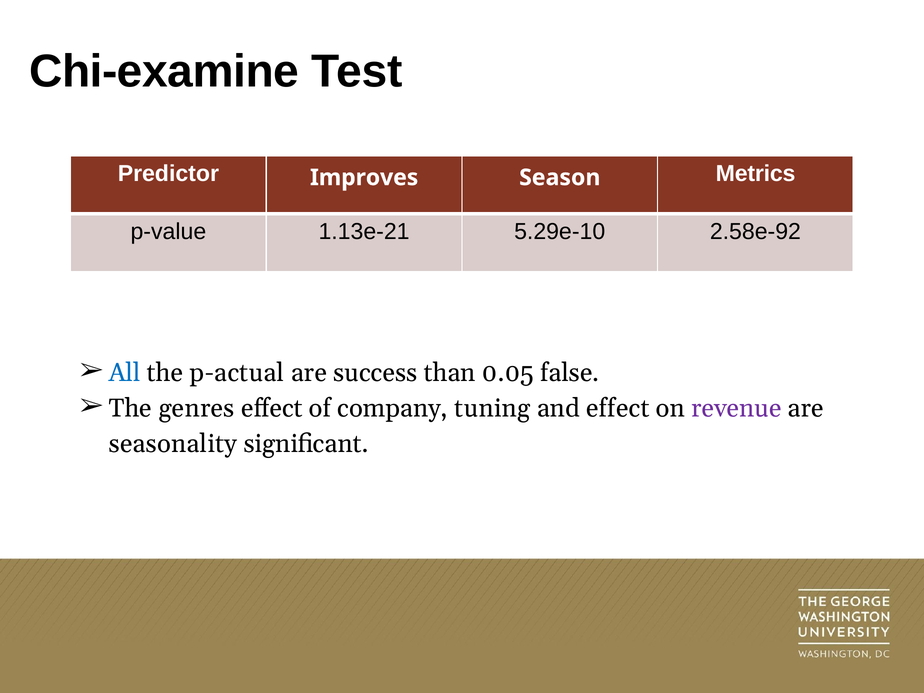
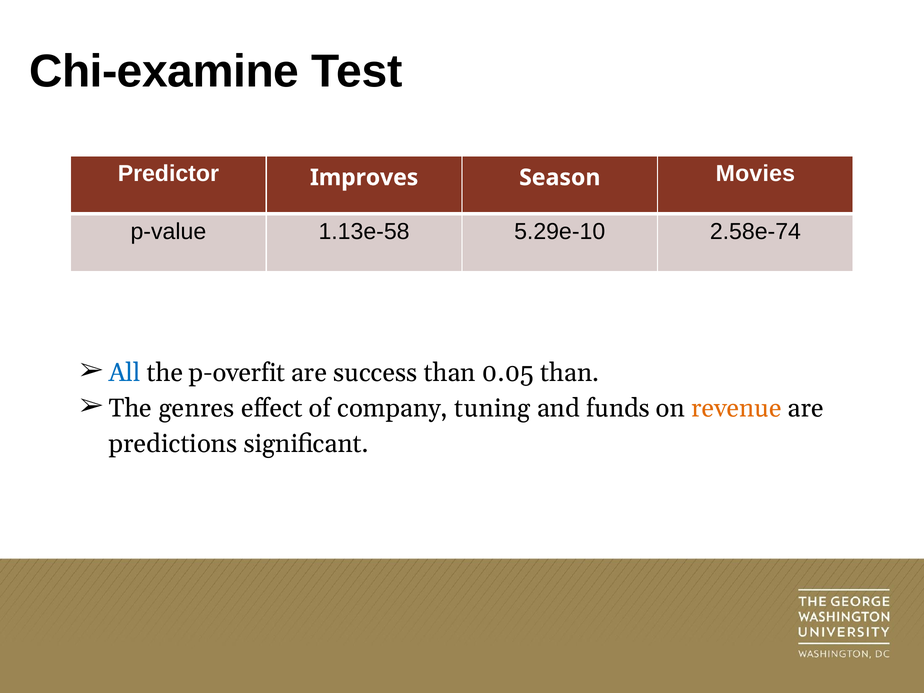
Metrics: Metrics -> Movies
1.13e-21: 1.13e-21 -> 1.13e-58
2.58e-92: 2.58e-92 -> 2.58e-74
p-actual: p-actual -> p-overfit
0.05 false: false -> than
and effect: effect -> funds
revenue colour: purple -> orange
seasonality: seasonality -> predictions
